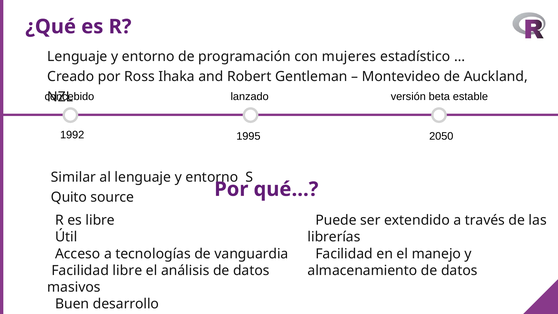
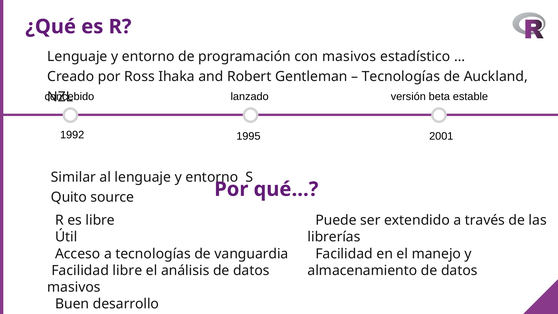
con mujeres: mujeres -> masivos
Montevideo at (401, 77): Montevideo -> Tecnologías
2050: 2050 -> 2001
